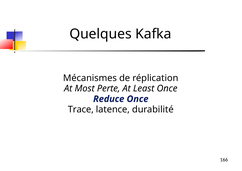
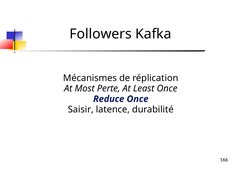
Quelques: Quelques -> Followers
Trace: Trace -> Saisir
